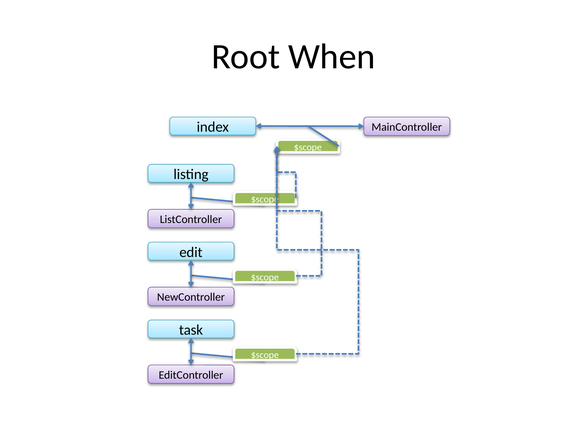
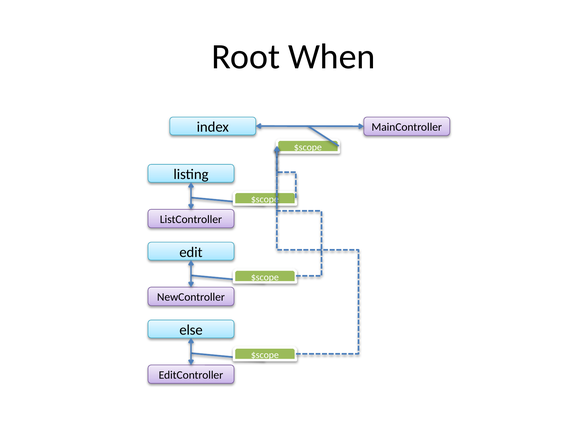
task: task -> else
